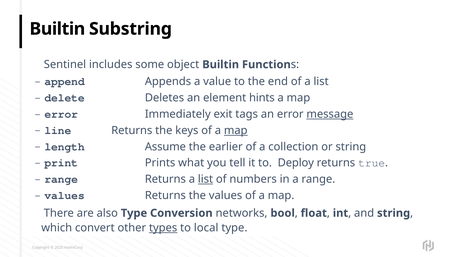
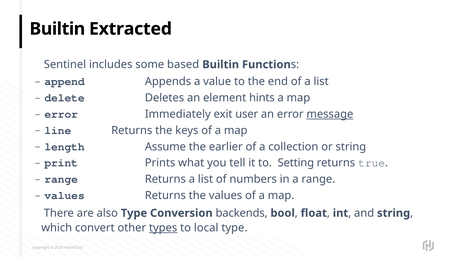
Substring: Substring -> Extracted
object: object -> based
tags: tags -> user
map at (236, 130) underline: present -> none
Deploy: Deploy -> Setting
list at (205, 179) underline: present -> none
networks: networks -> backends
